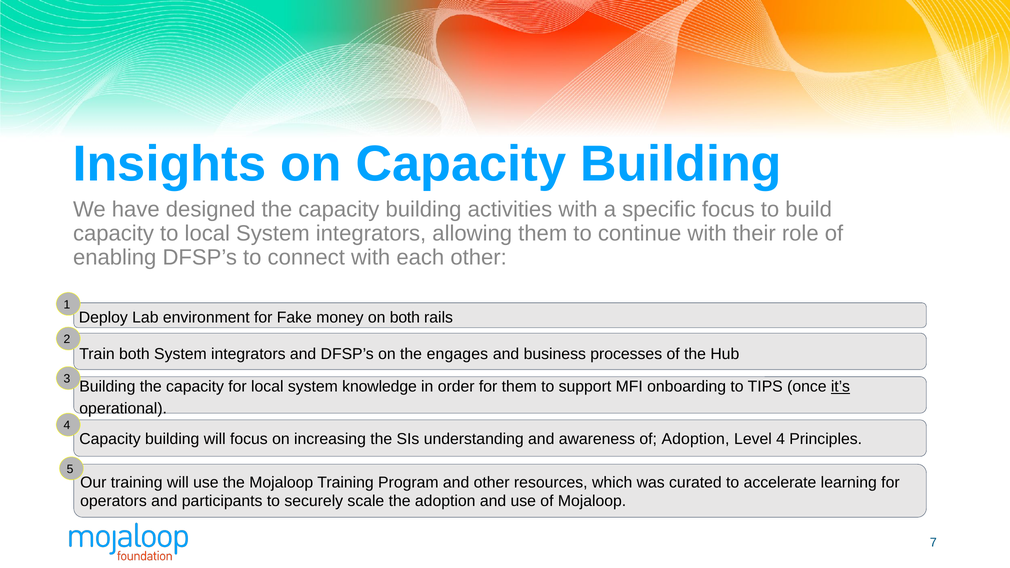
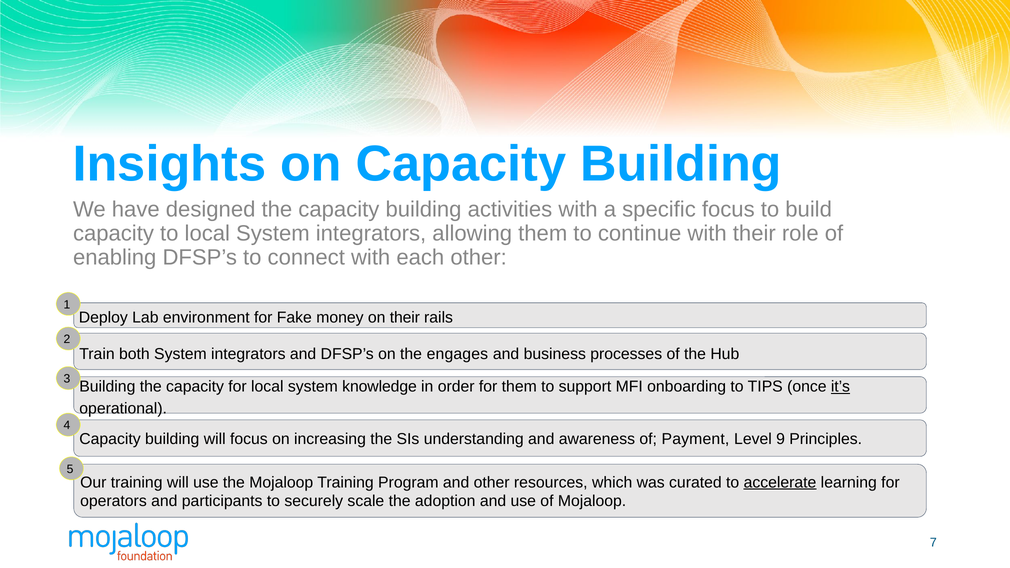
on both: both -> their
of Adoption: Adoption -> Payment
Level 4: 4 -> 9
accelerate underline: none -> present
